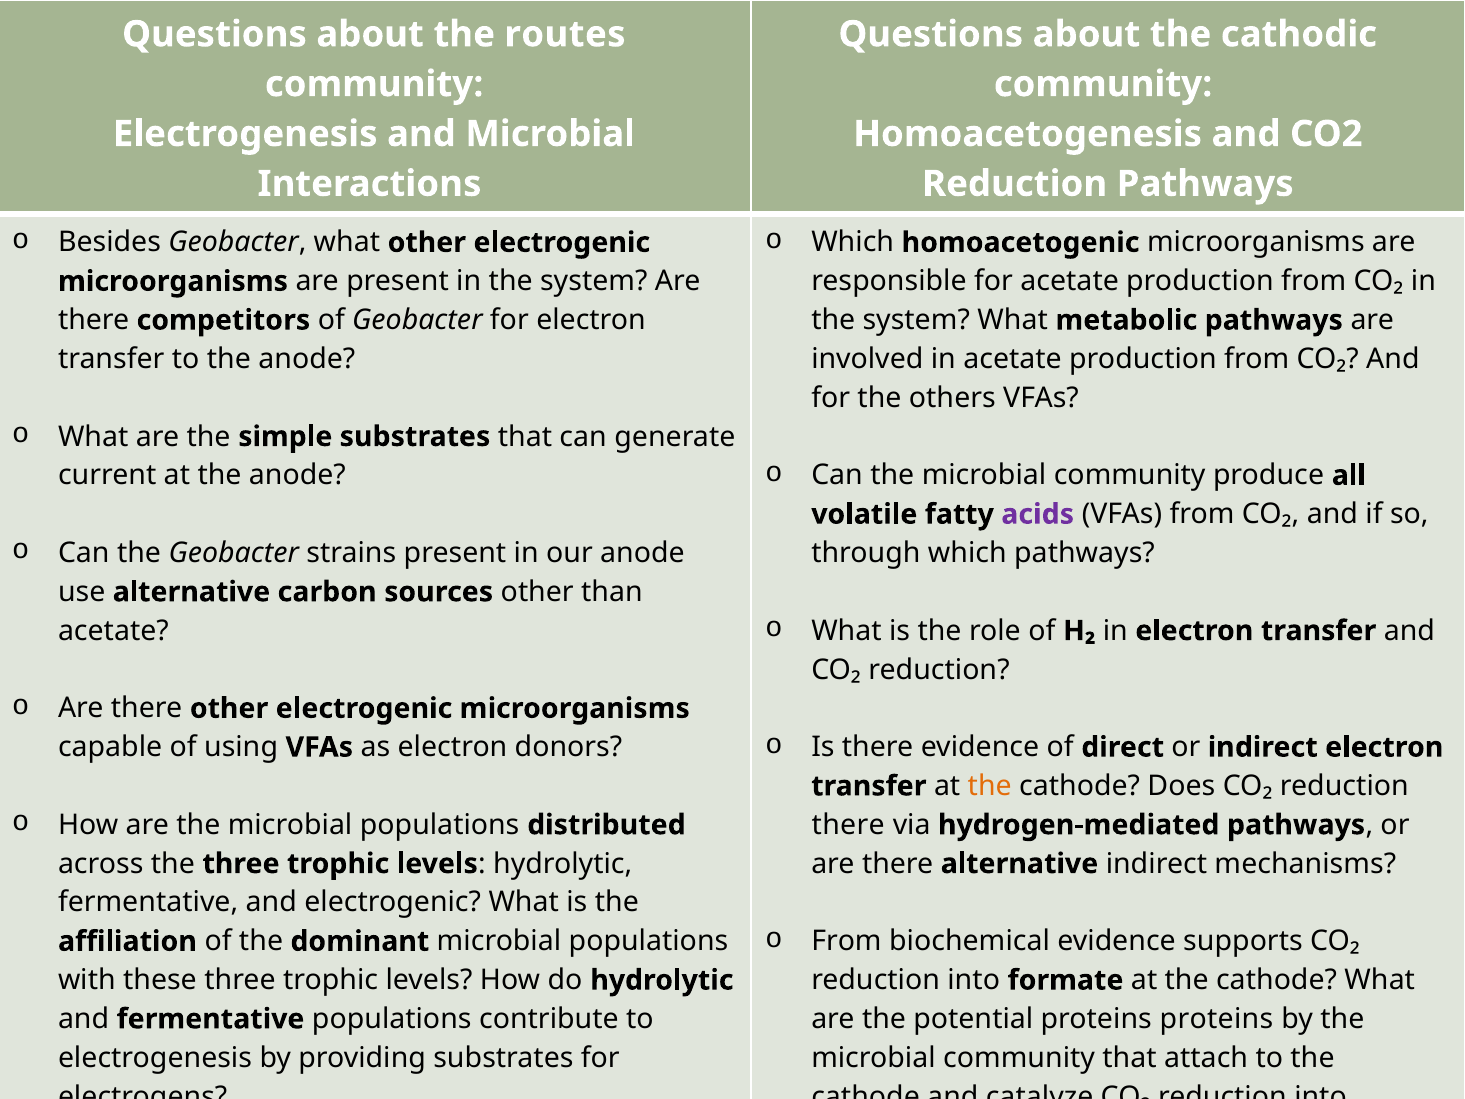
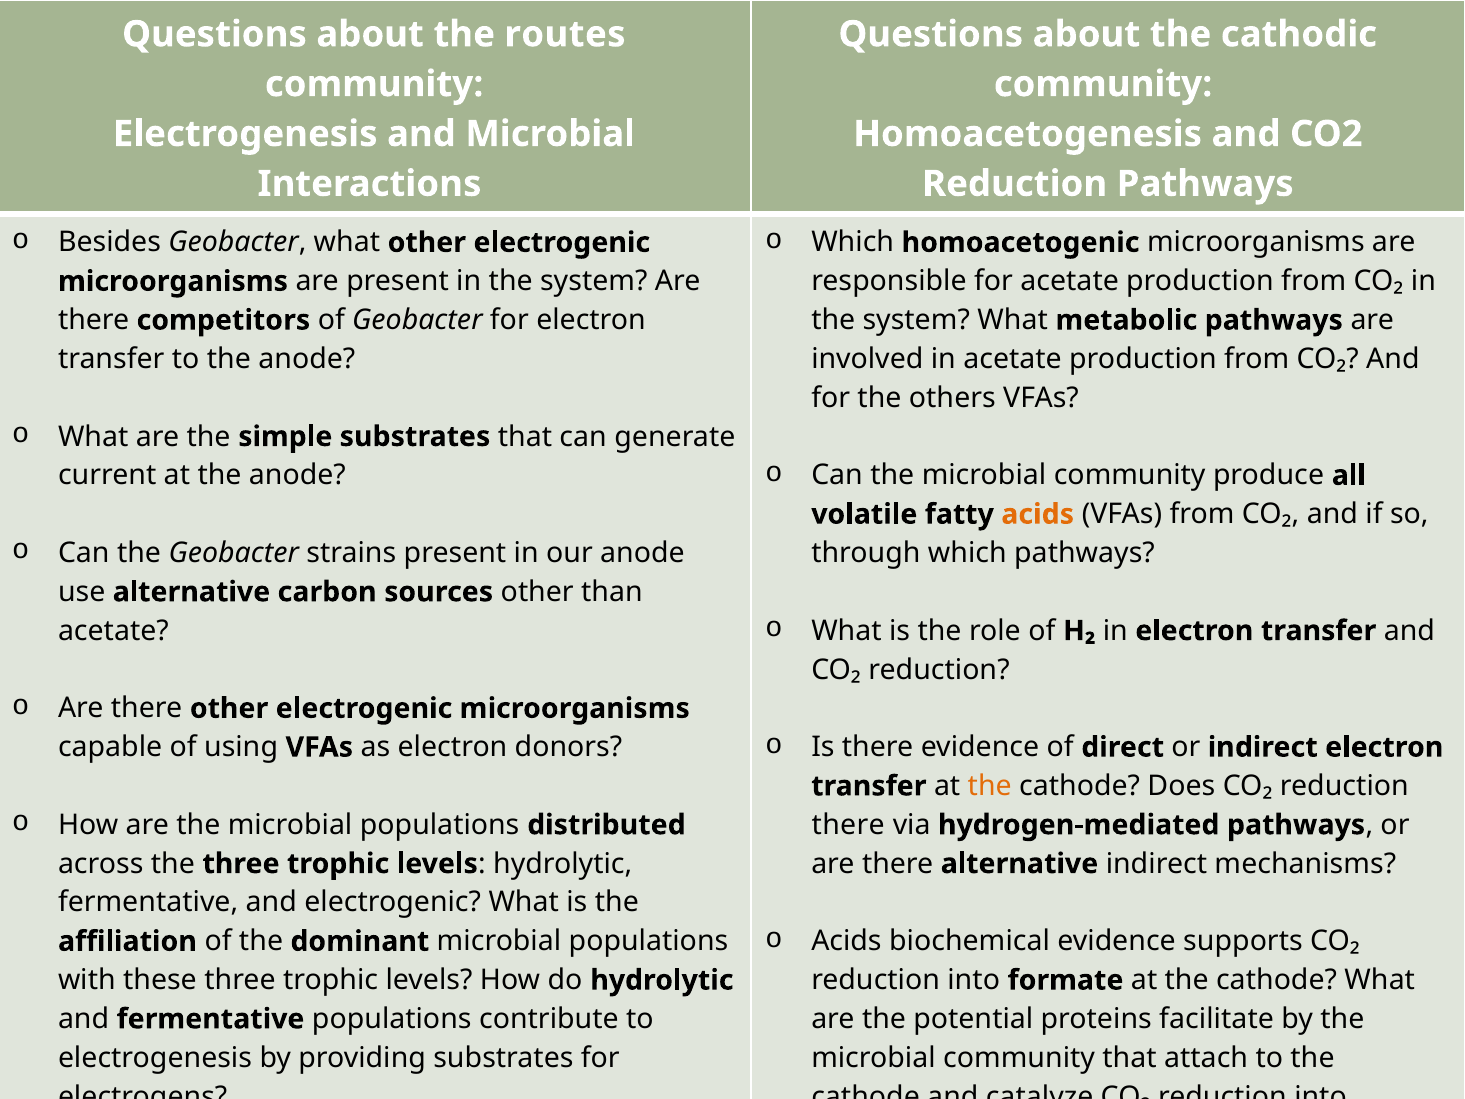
acids at (1038, 514) colour: purple -> orange
From at (846, 941): From -> Acids
proteins proteins: proteins -> facilitate
